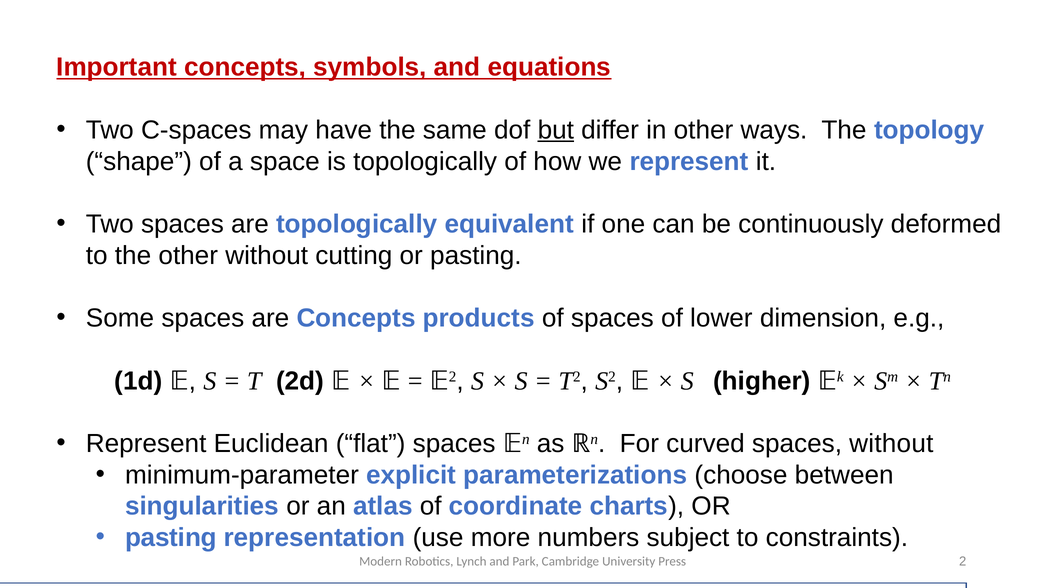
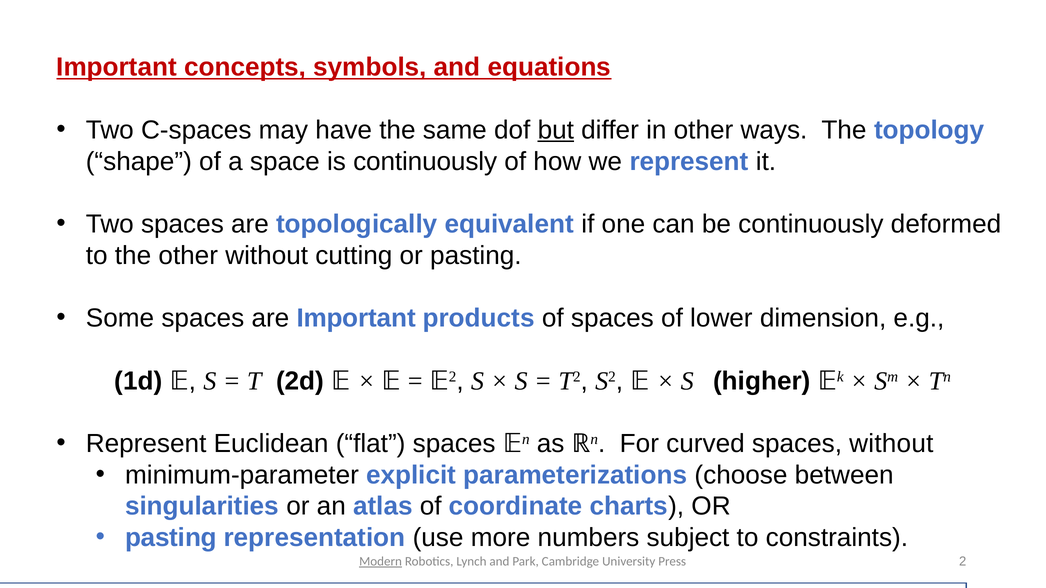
is topologically: topologically -> continuously
are Concepts: Concepts -> Important
Modern underline: none -> present
